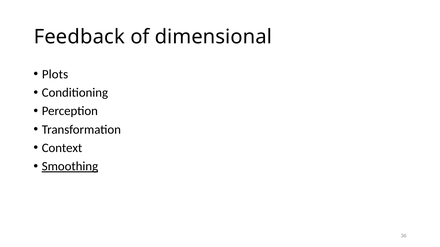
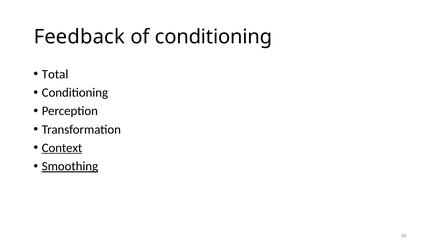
of dimensional: dimensional -> conditioning
Plots: Plots -> Total
Context underline: none -> present
